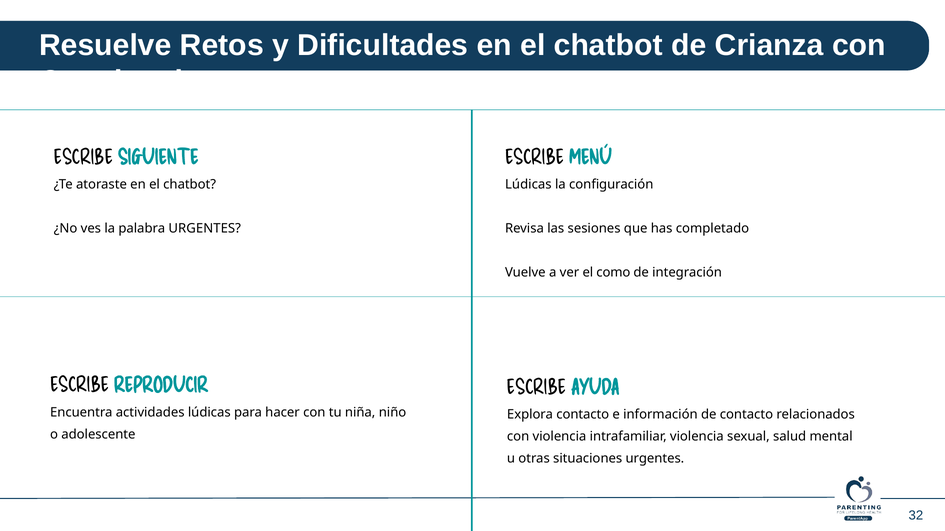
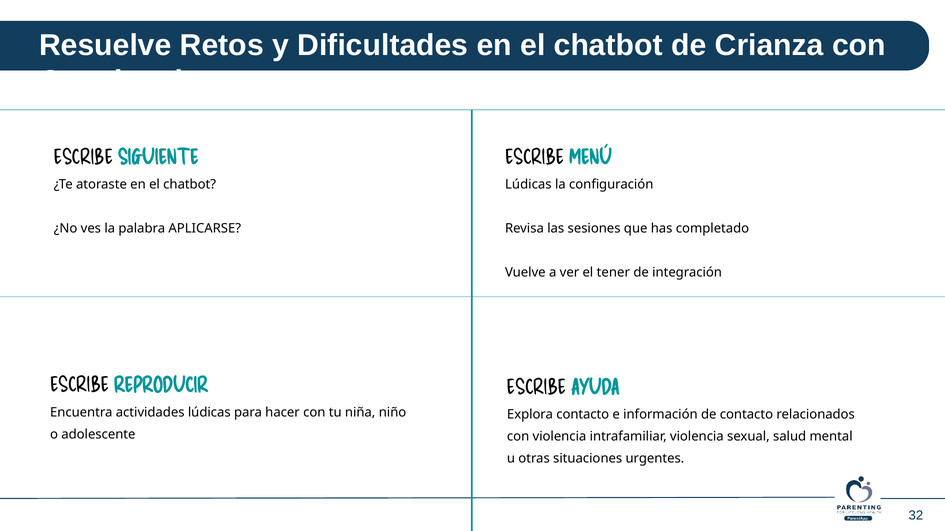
palabra URGENTES: URGENTES -> APLICARSE
como: como -> tener
